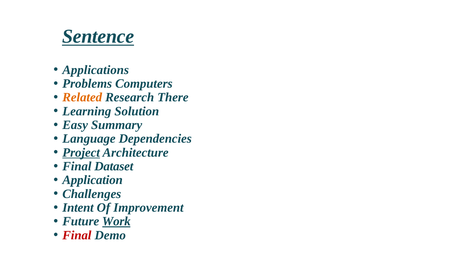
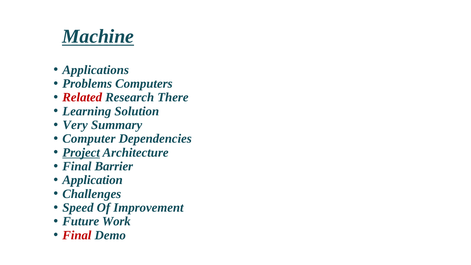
Sentence: Sentence -> Machine
Related colour: orange -> red
Easy: Easy -> Very
Language: Language -> Computer
Dataset: Dataset -> Barrier
Intent: Intent -> Speed
Work underline: present -> none
